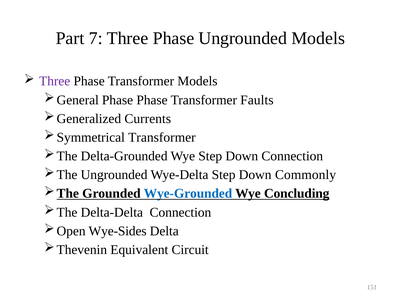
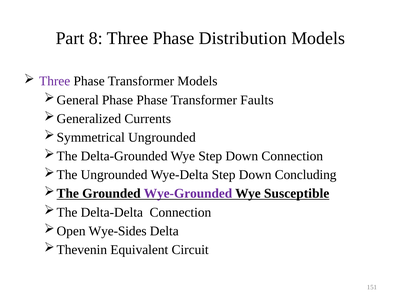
7: 7 -> 8
Phase Ungrounded: Ungrounded -> Distribution
Transformer at (162, 137): Transformer -> Ungrounded
Commonly: Commonly -> Concluding
Wye-Grounded colour: blue -> purple
Concluding: Concluding -> Susceptible
